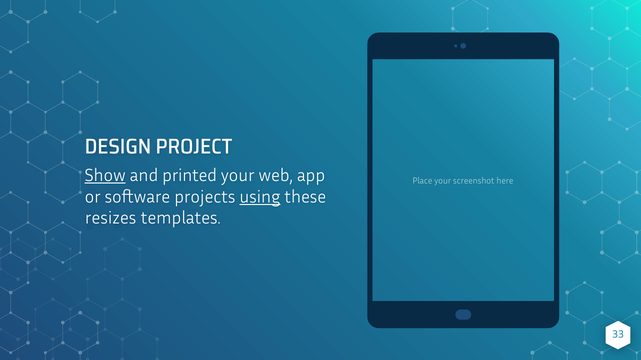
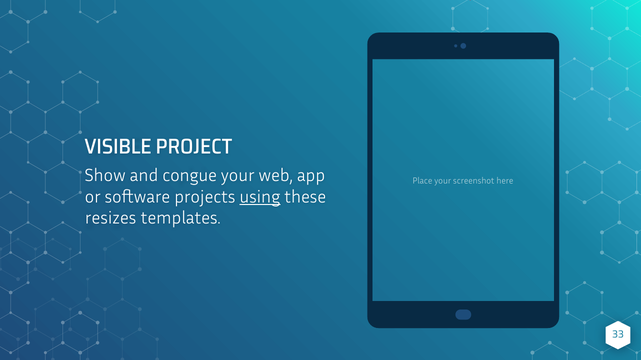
DESIGN: DESIGN -> VISIBLE
Show underline: present -> none
printed: printed -> congue
